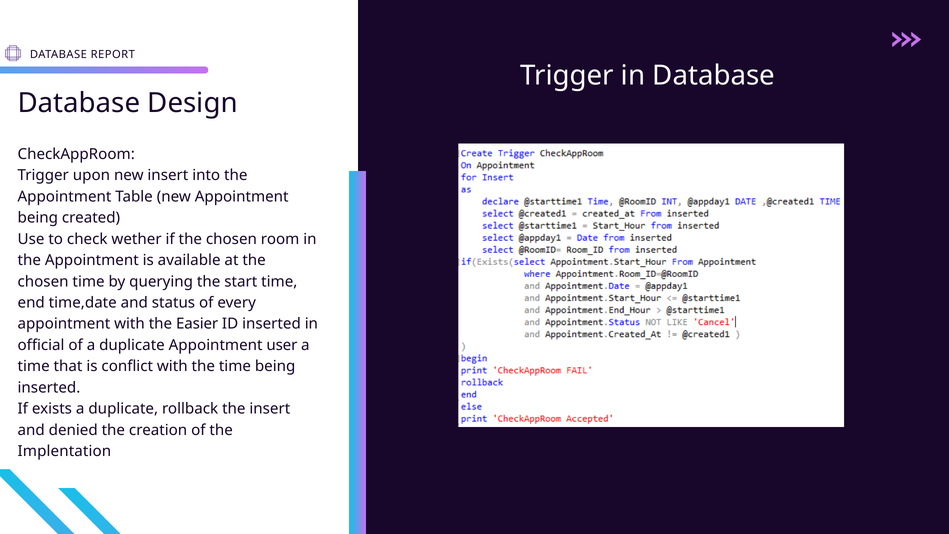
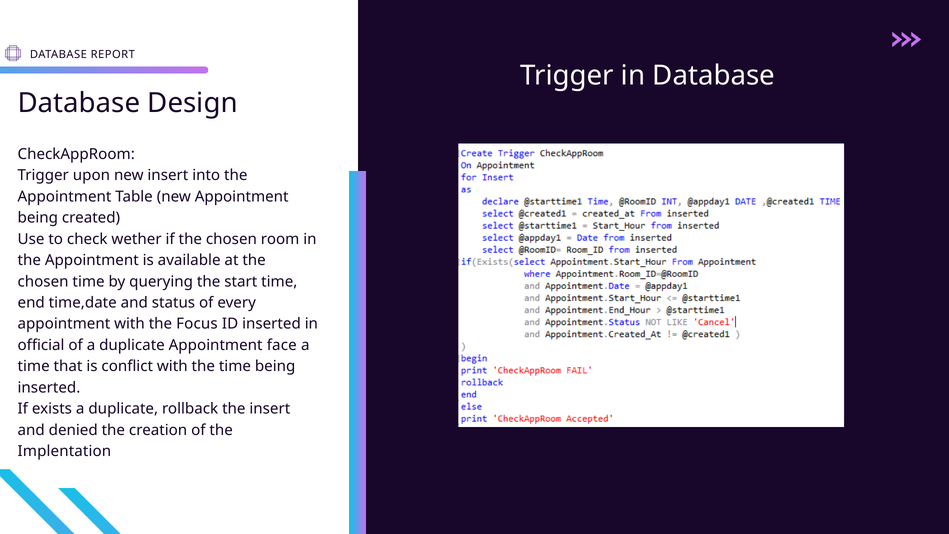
Easier: Easier -> Focus
user: user -> face
